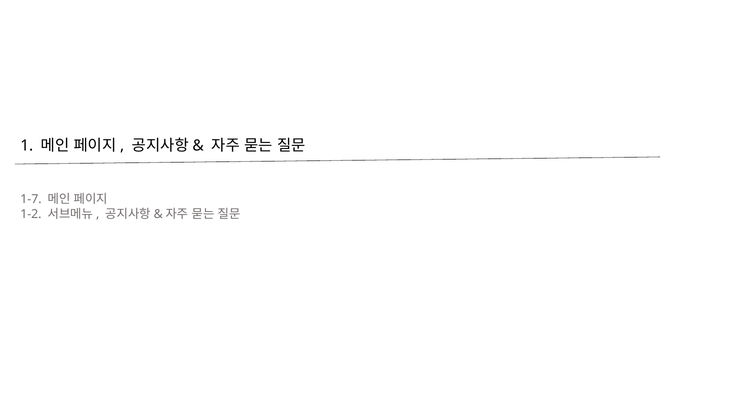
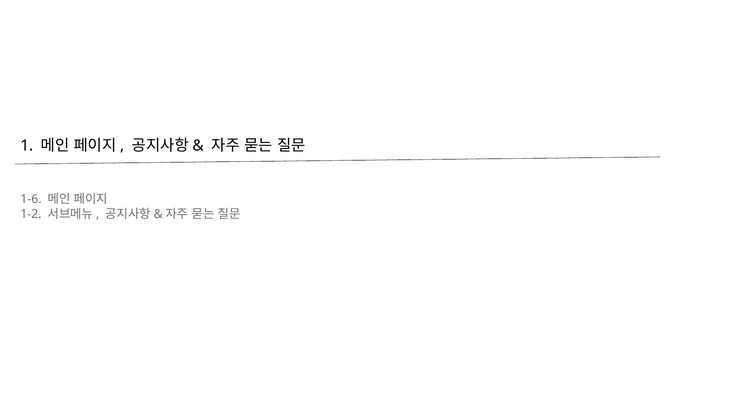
1-7: 1-7 -> 1-6
